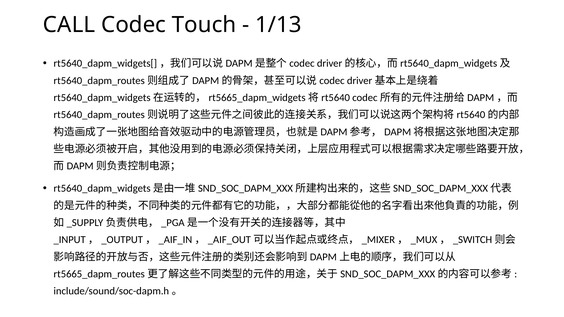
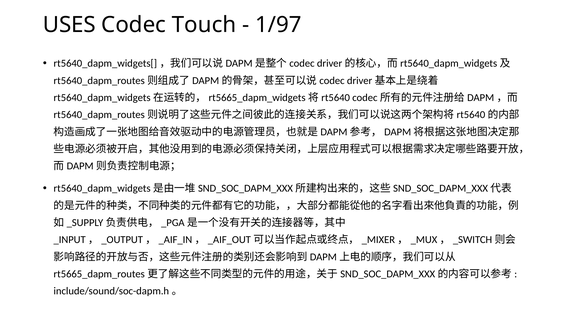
CALL: CALL -> USES
1/13: 1/13 -> 1/97
